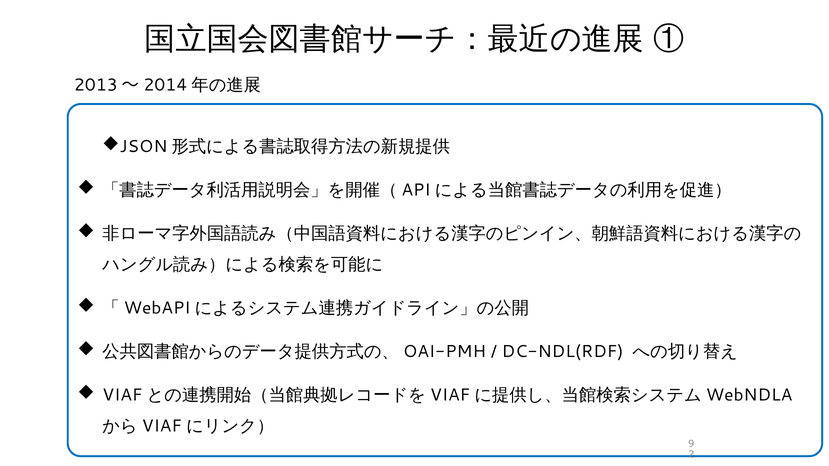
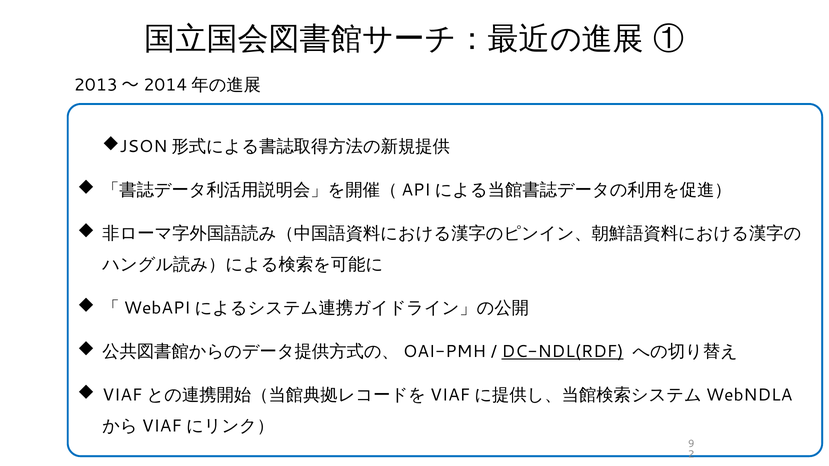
DC-NDL(RDF underline: none -> present
